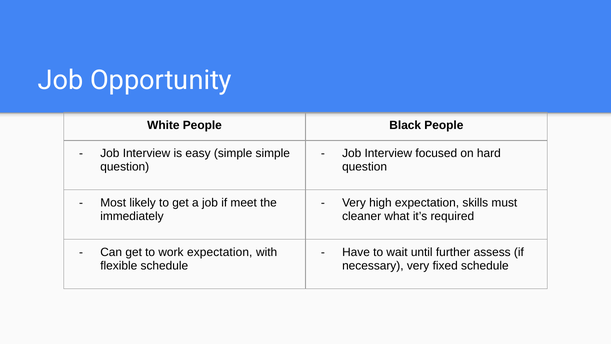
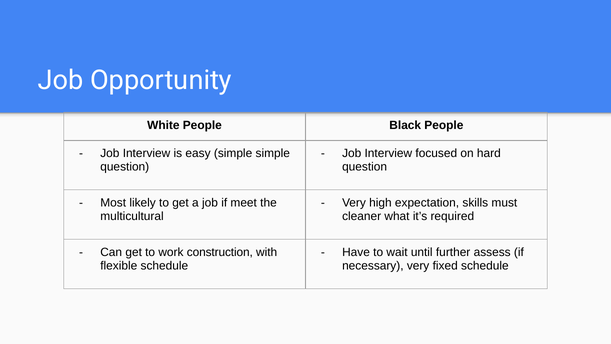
immediately: immediately -> multicultural
work expectation: expectation -> construction
